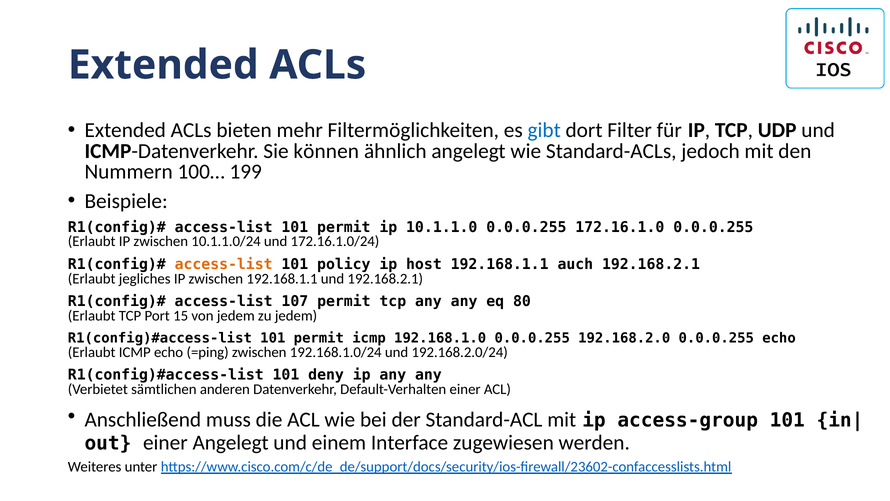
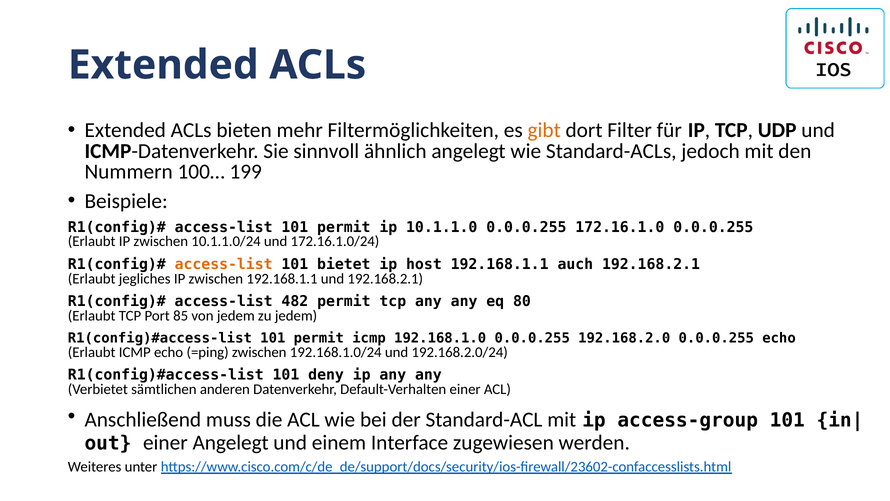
gibt colour: blue -> orange
können: können -> sinnvoll
policy: policy -> bietet
107: 107 -> 482
15: 15 -> 85
